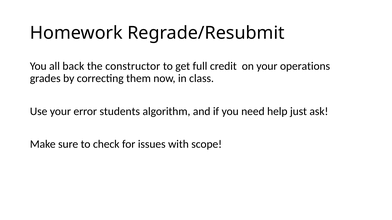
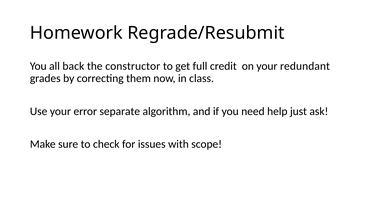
operations: operations -> redundant
students: students -> separate
